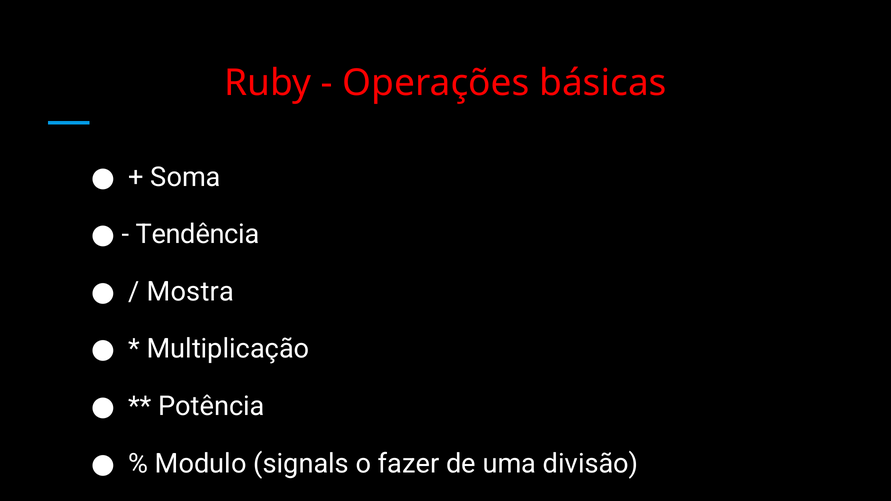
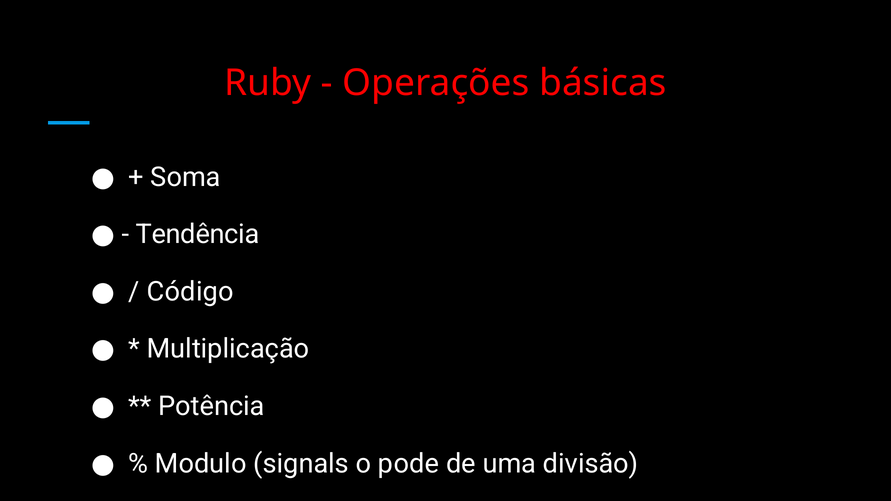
Mostra: Mostra -> Código
fazer: fazer -> pode
